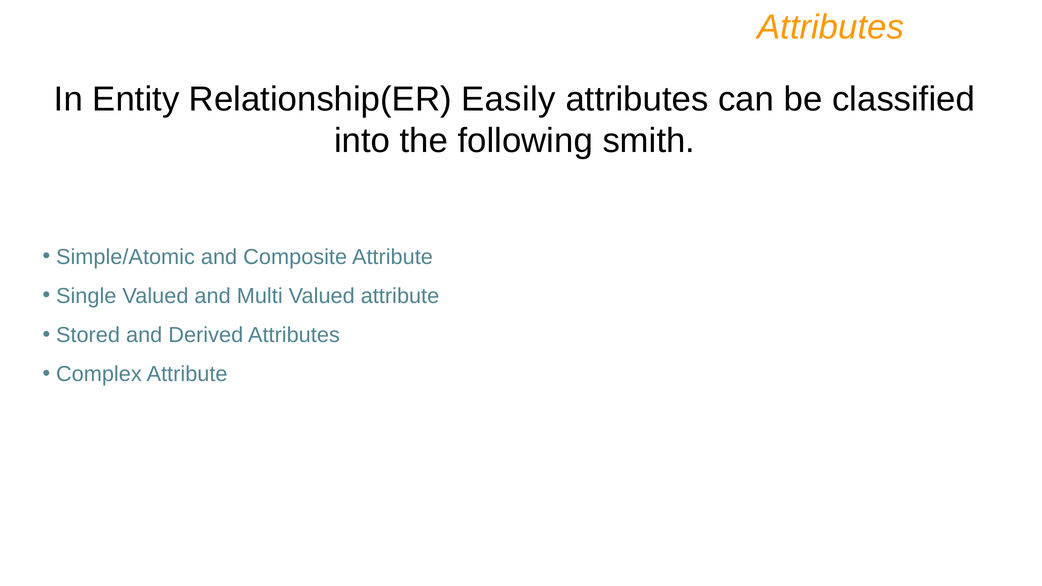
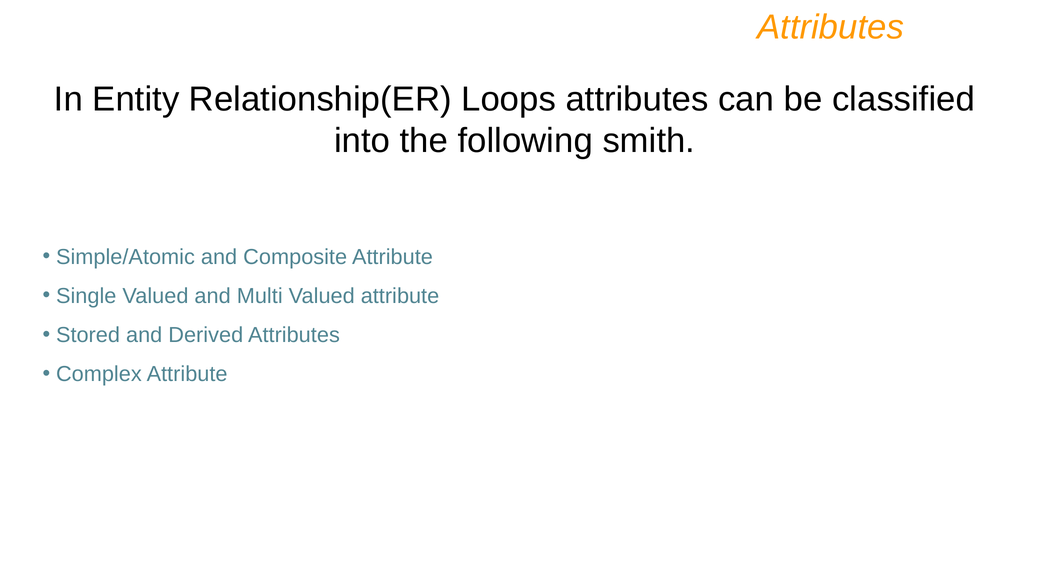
Easily: Easily -> Loops
